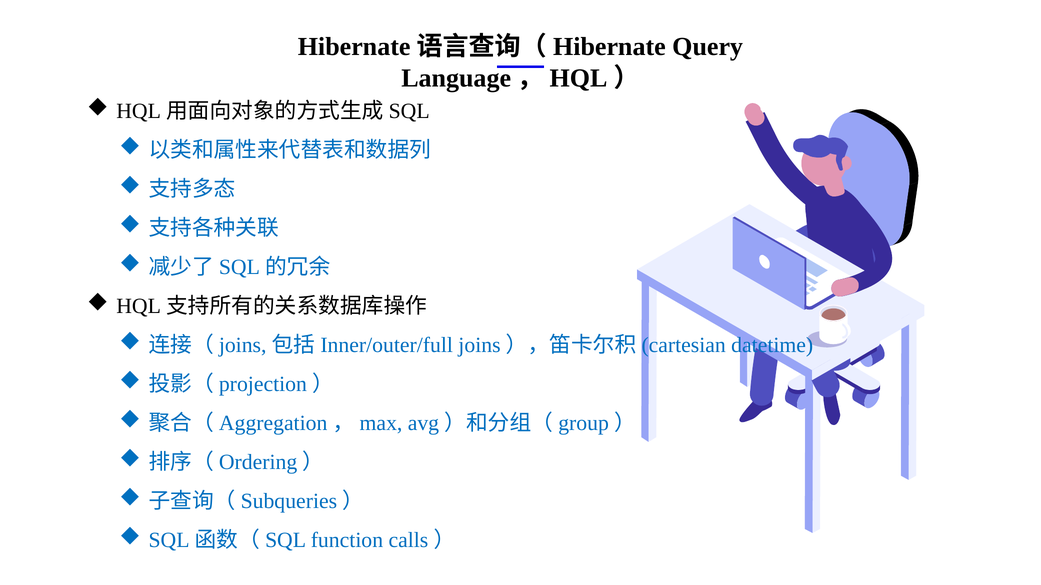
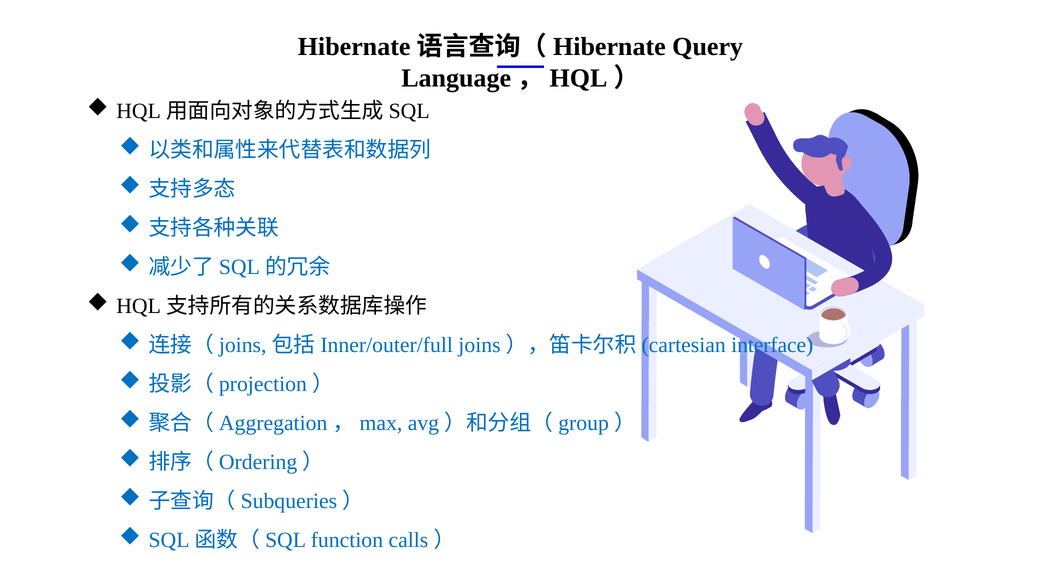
datetime: datetime -> interface
